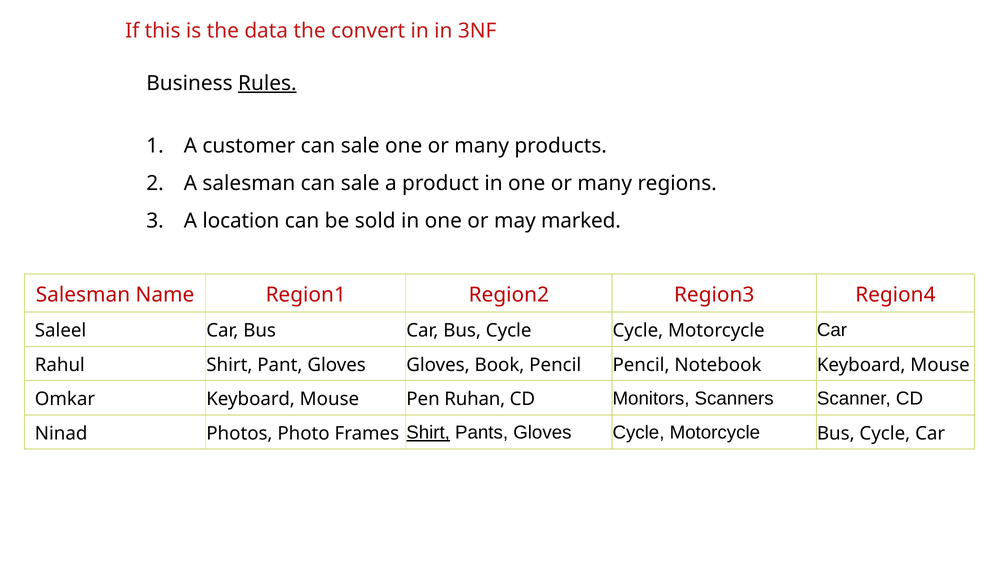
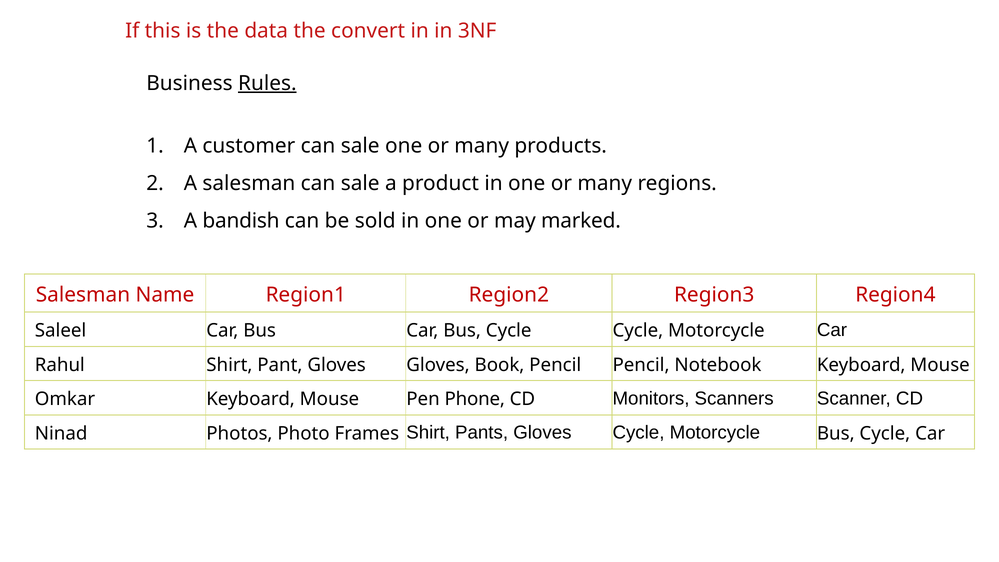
location: location -> bandish
Ruhan: Ruhan -> Phone
Shirt at (428, 433) underline: present -> none
